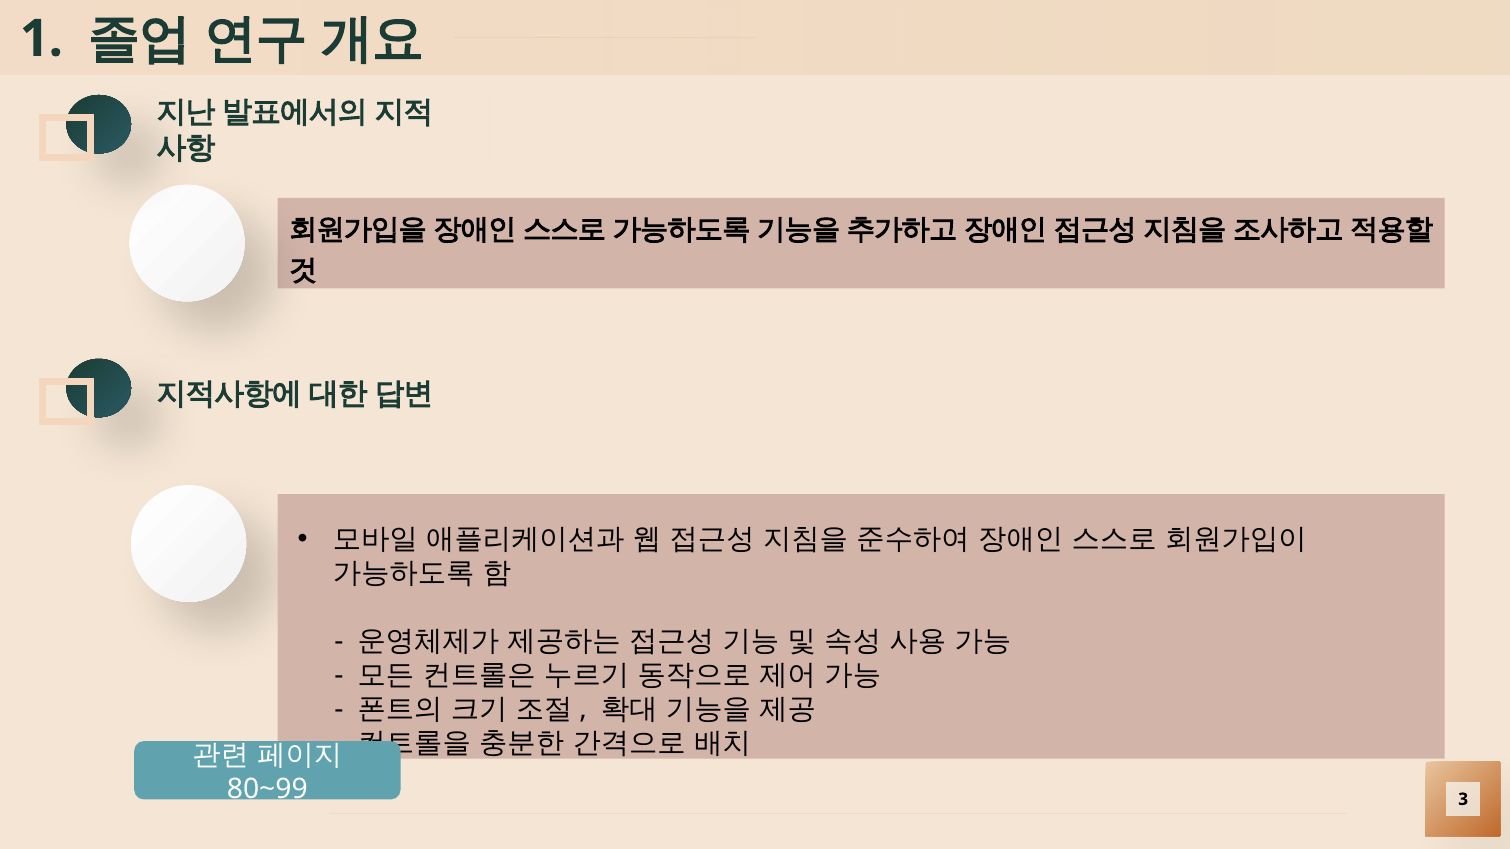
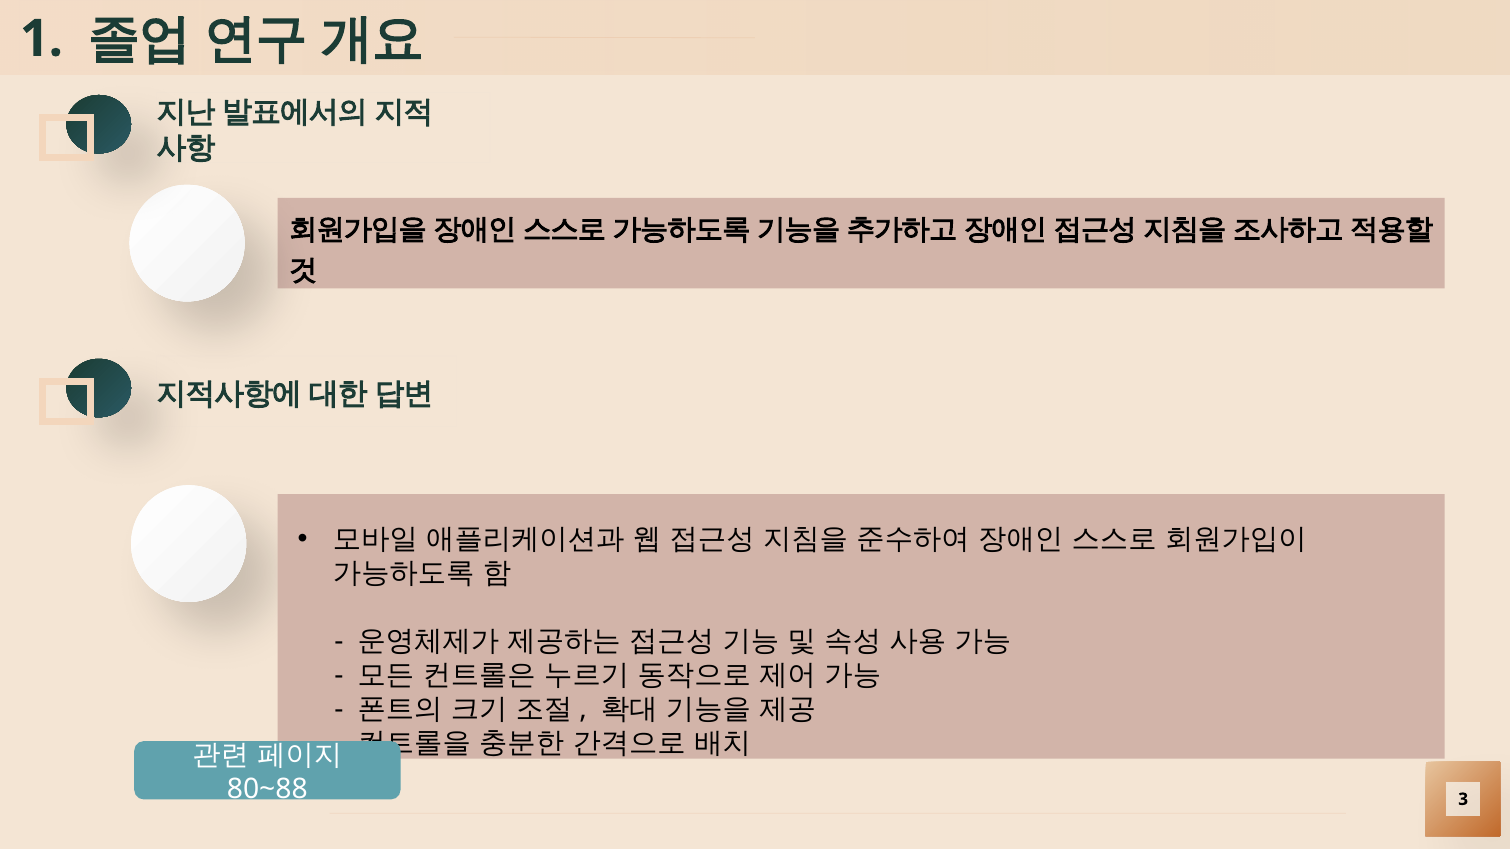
80~99: 80~99 -> 80~88
